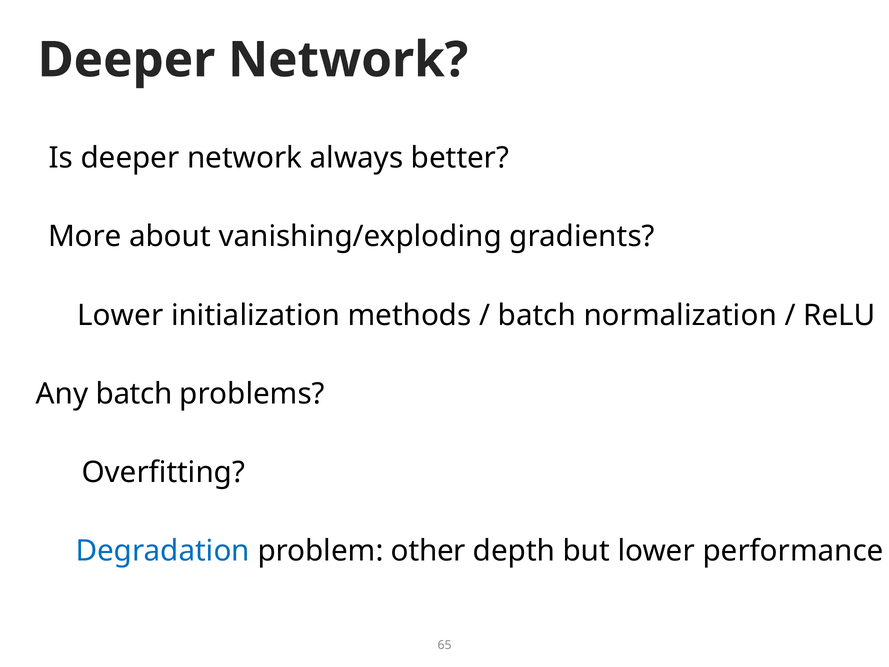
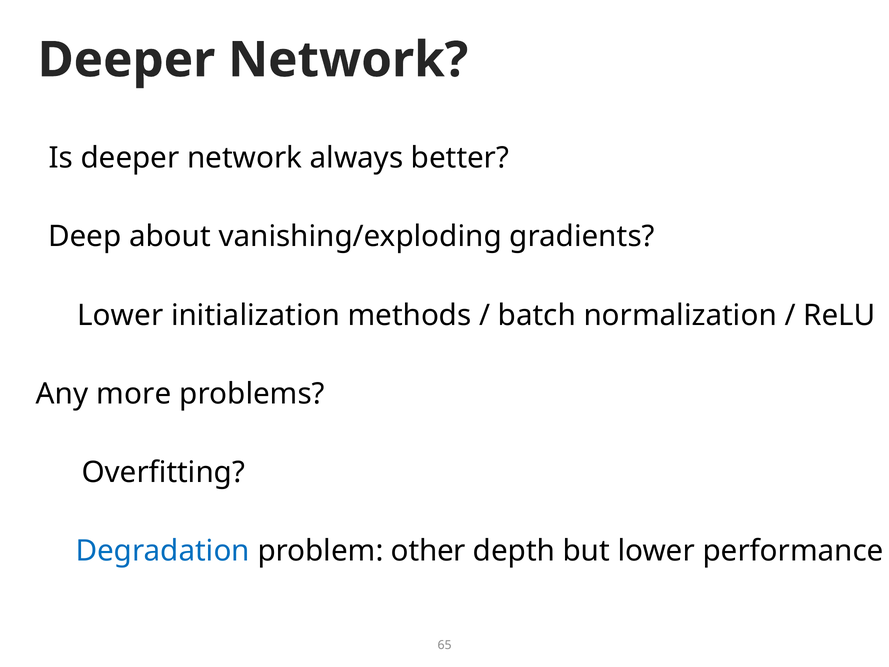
More: More -> Deep
Any batch: batch -> more
